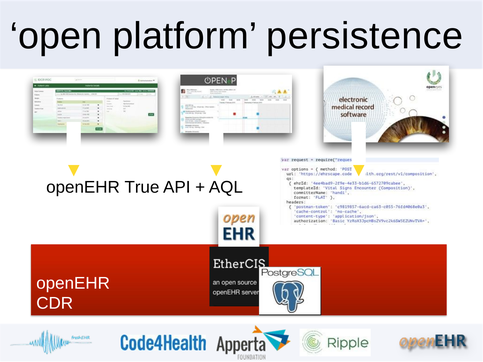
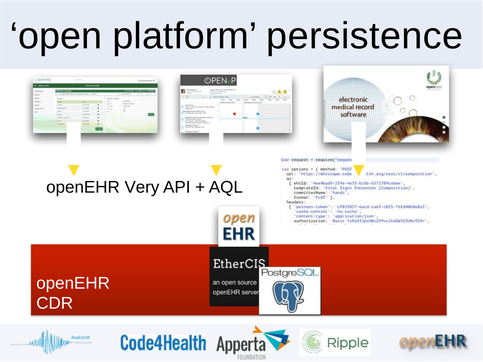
True: True -> Very
